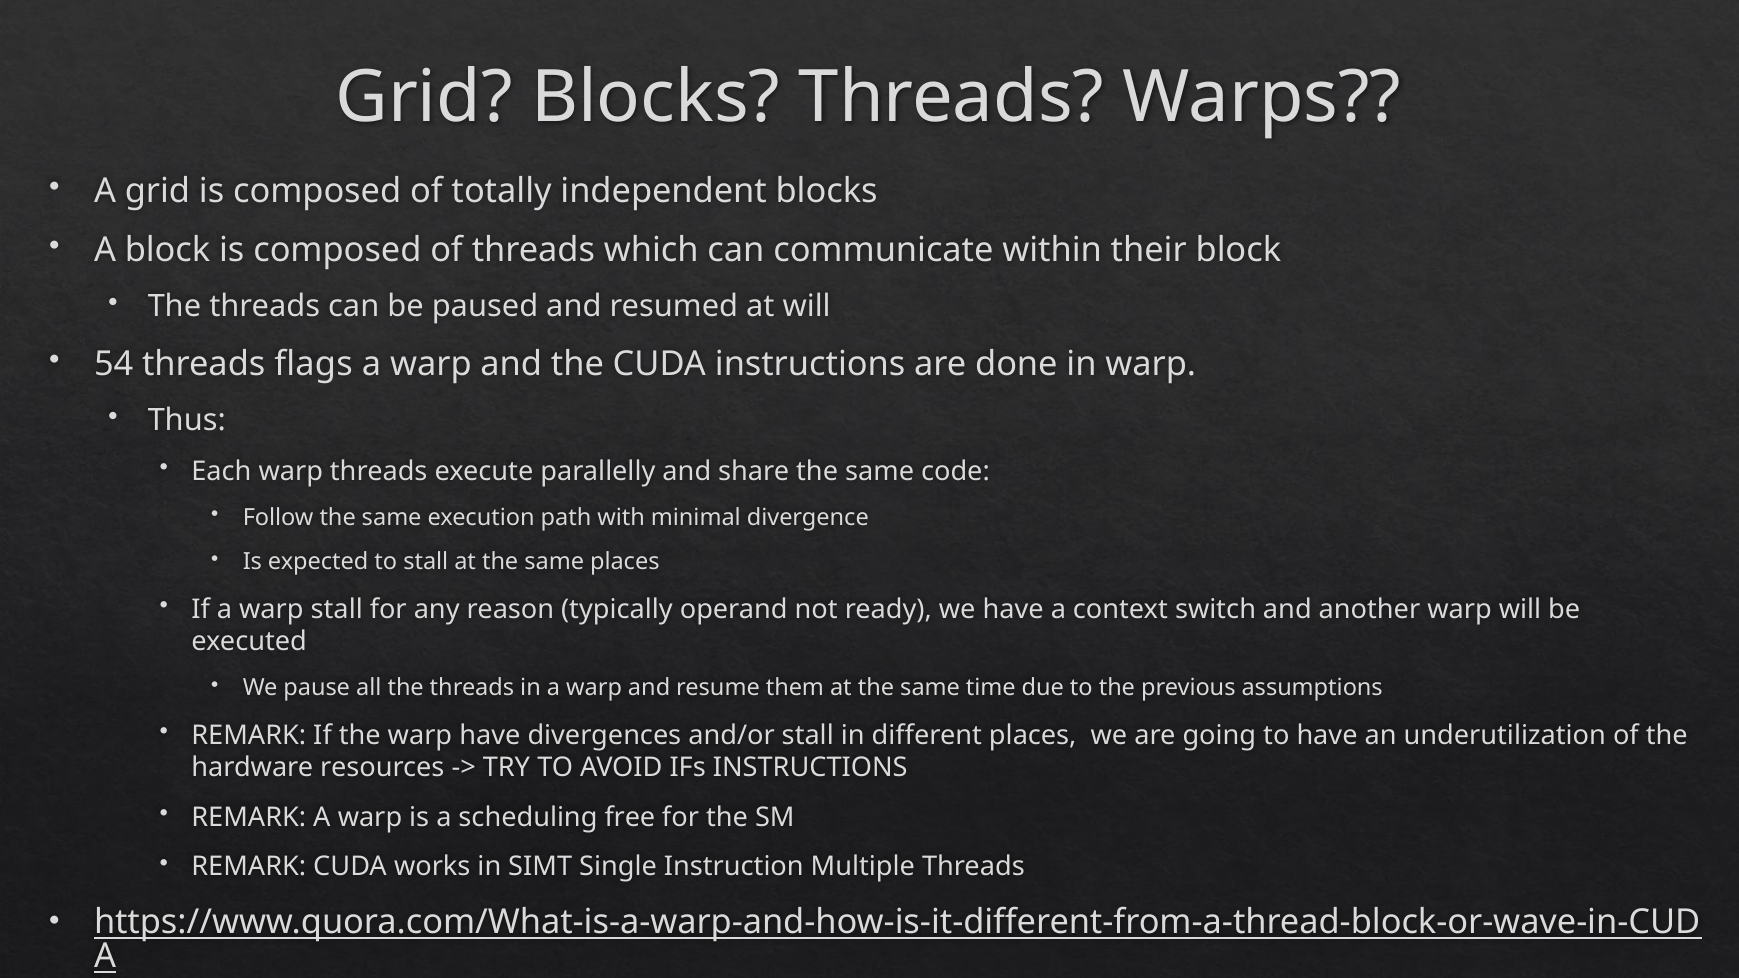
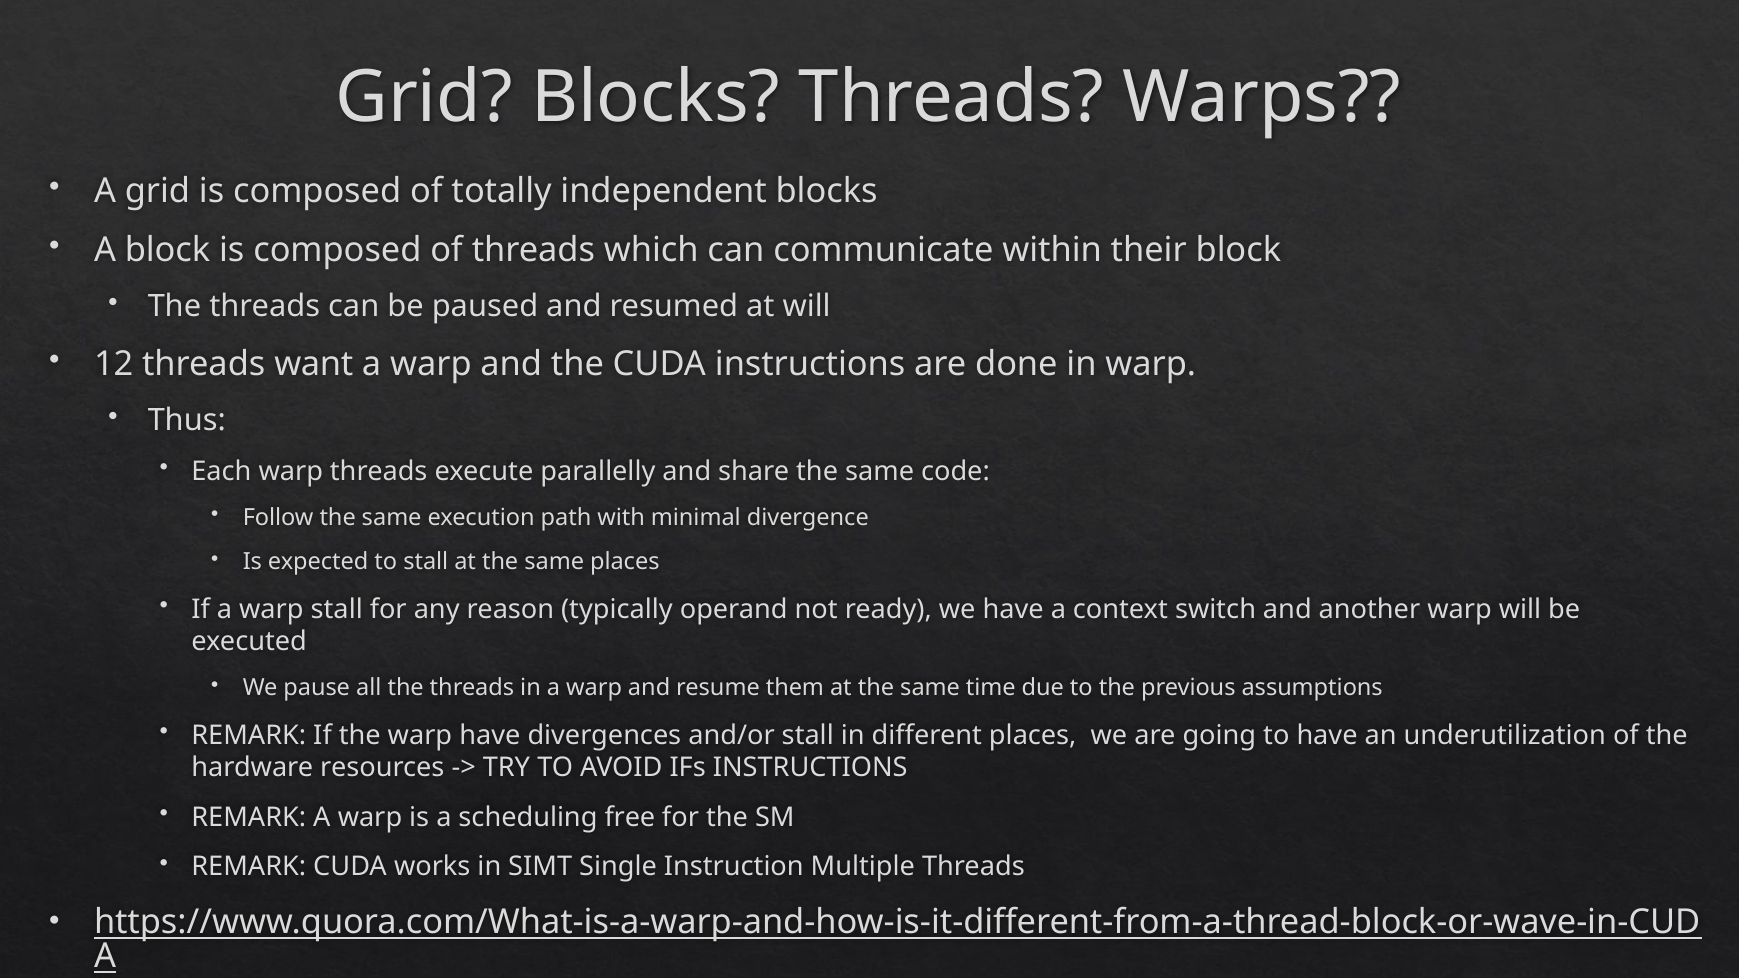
54: 54 -> 12
flags: flags -> want
